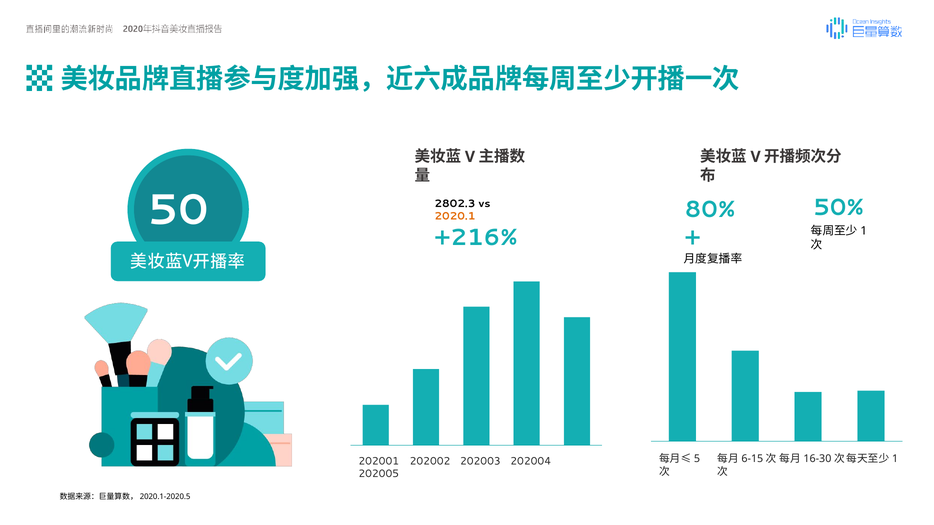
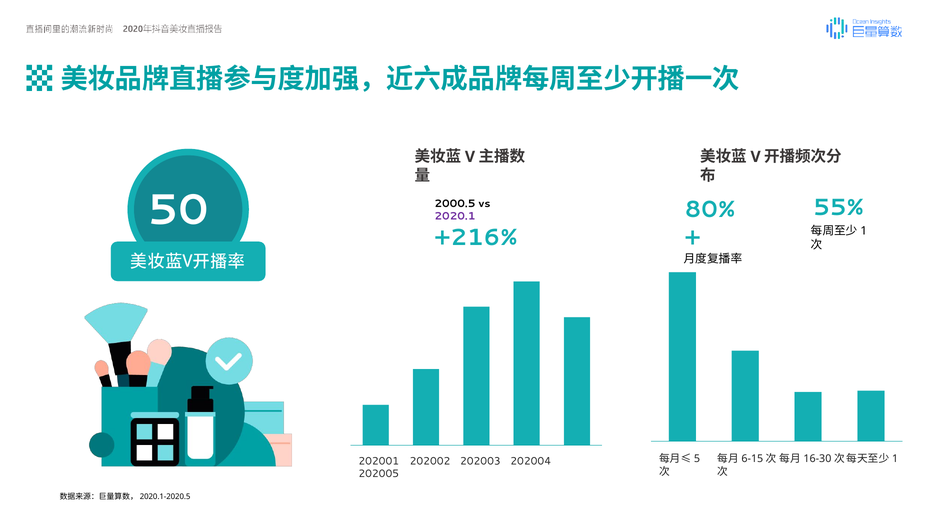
50%: 50% -> 55%
2802.3: 2802.3 -> 2000.5
2020.1 colour: orange -> purple
